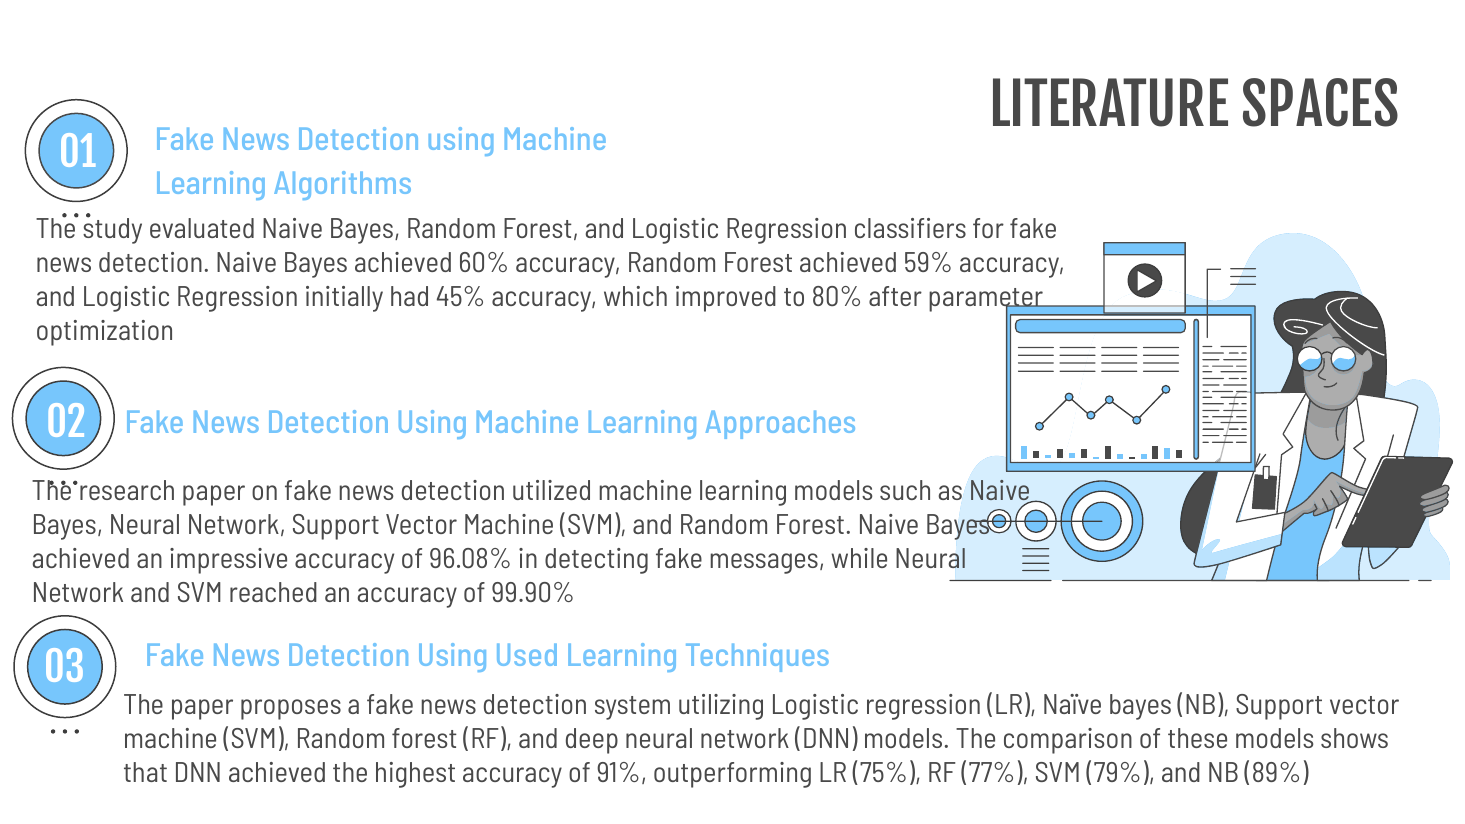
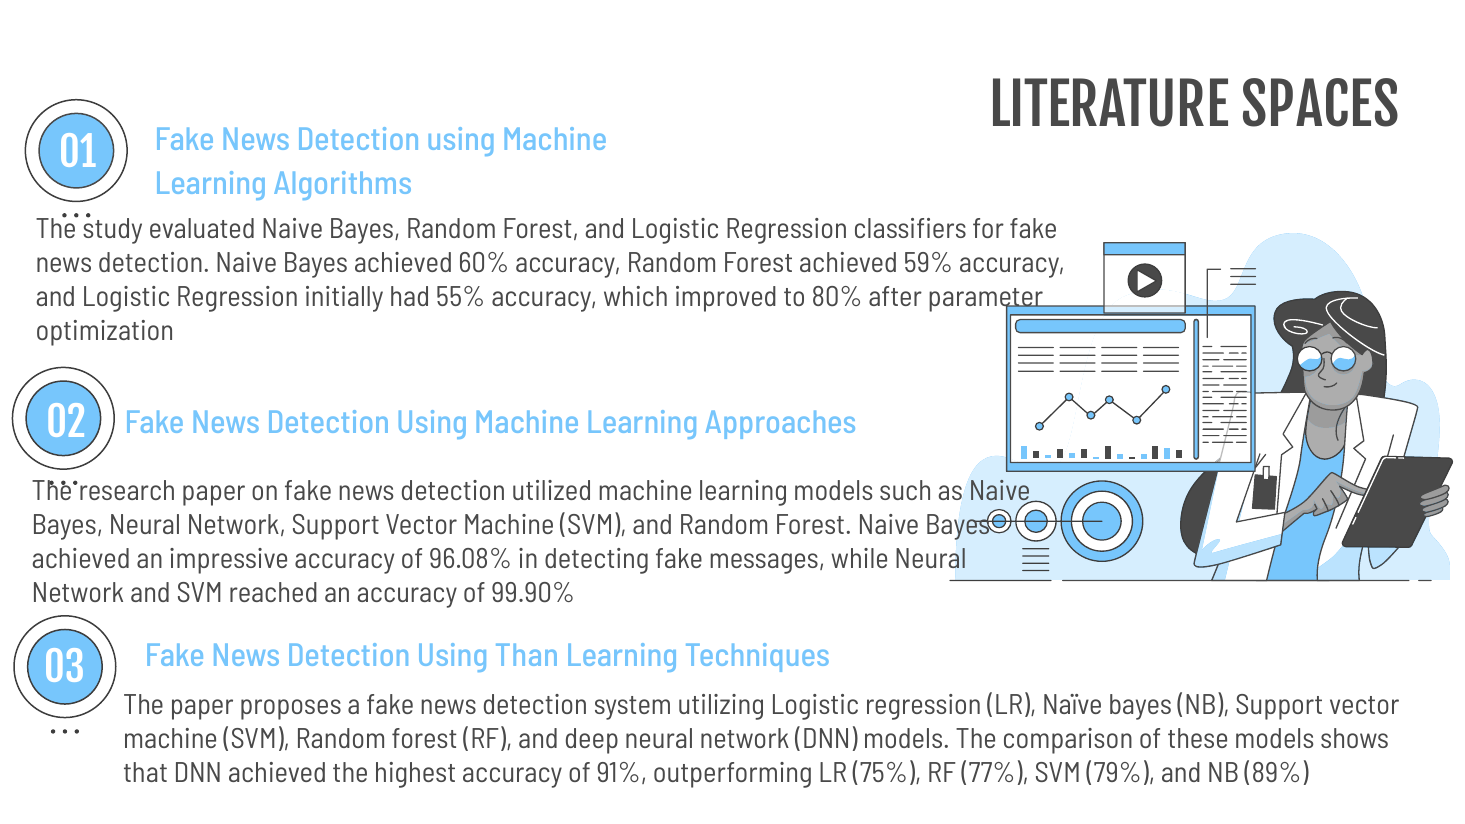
45%: 45% -> 55%
Used: Used -> Than
